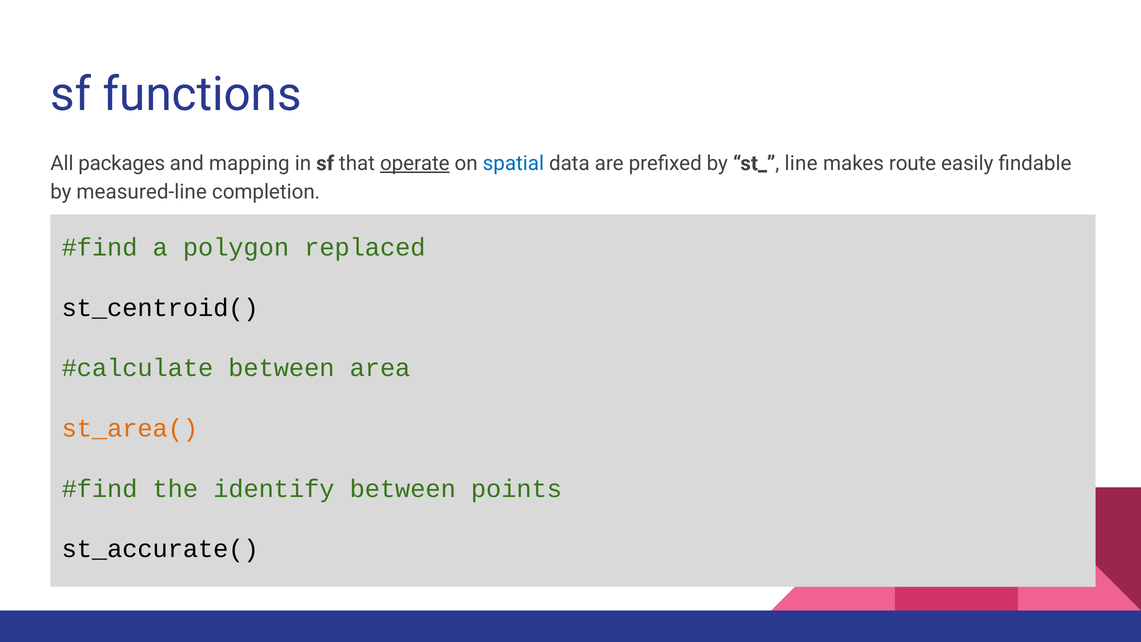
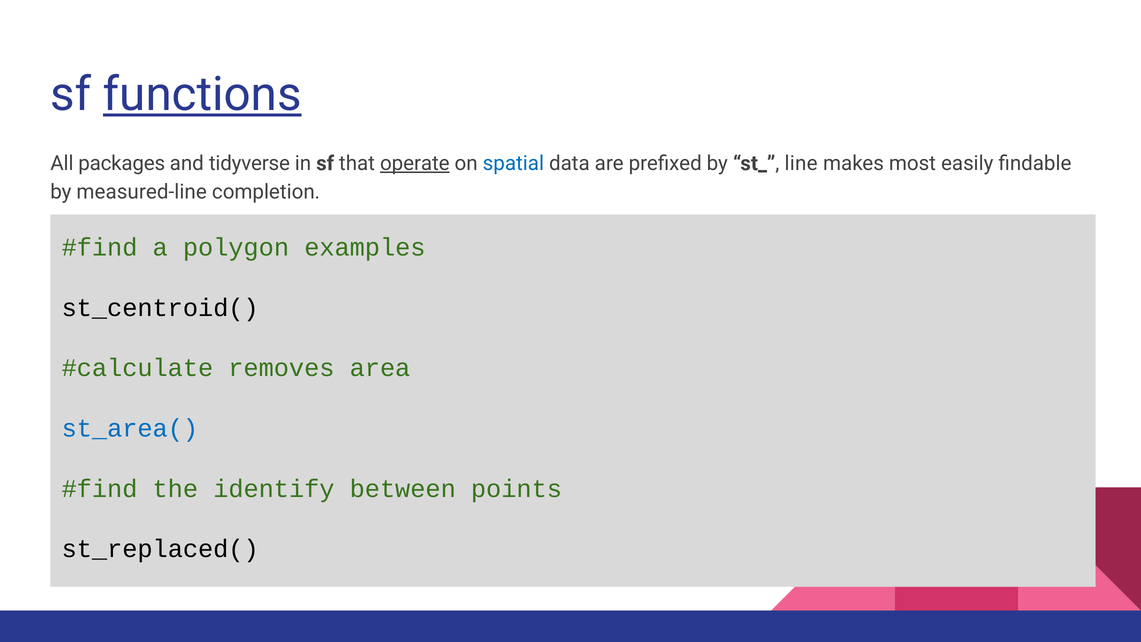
functions underline: none -> present
mapping: mapping -> tidyverse
route: route -> most
replaced: replaced -> examples
between at (281, 368): between -> removes
st_area( colour: orange -> blue
st_accurate(: st_accurate( -> st_replaced(
